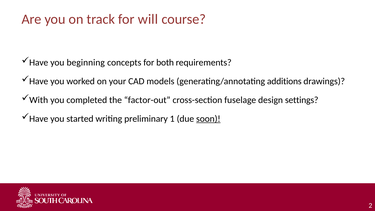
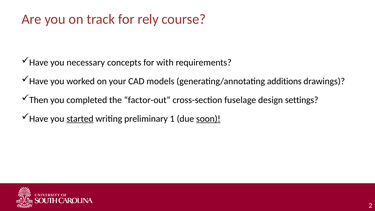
will: will -> rely
beginning: beginning -> necessary
both: both -> with
With: With -> Then
started underline: none -> present
